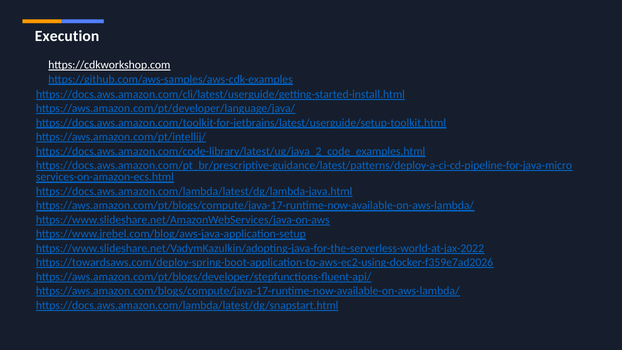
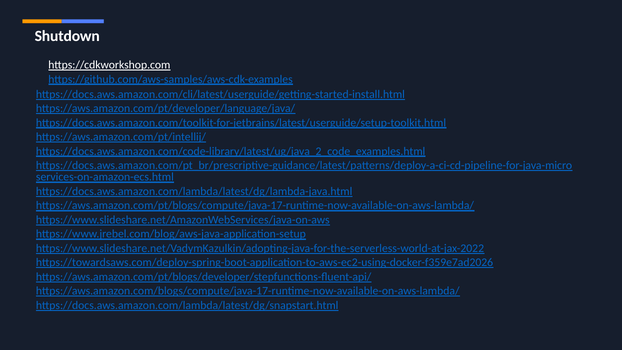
Execution: Execution -> Shutdown
